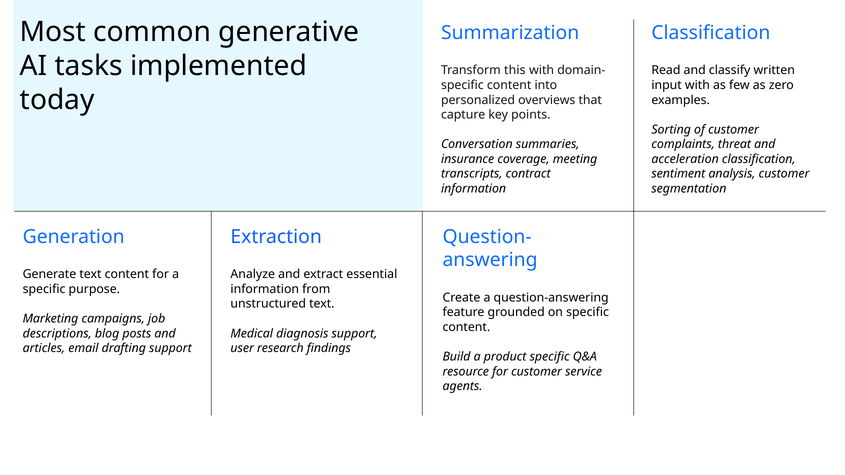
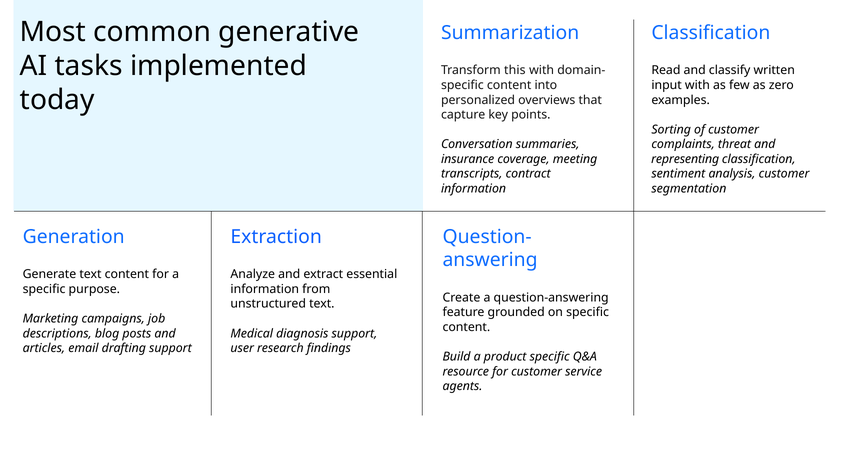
acceleration: acceleration -> representing
